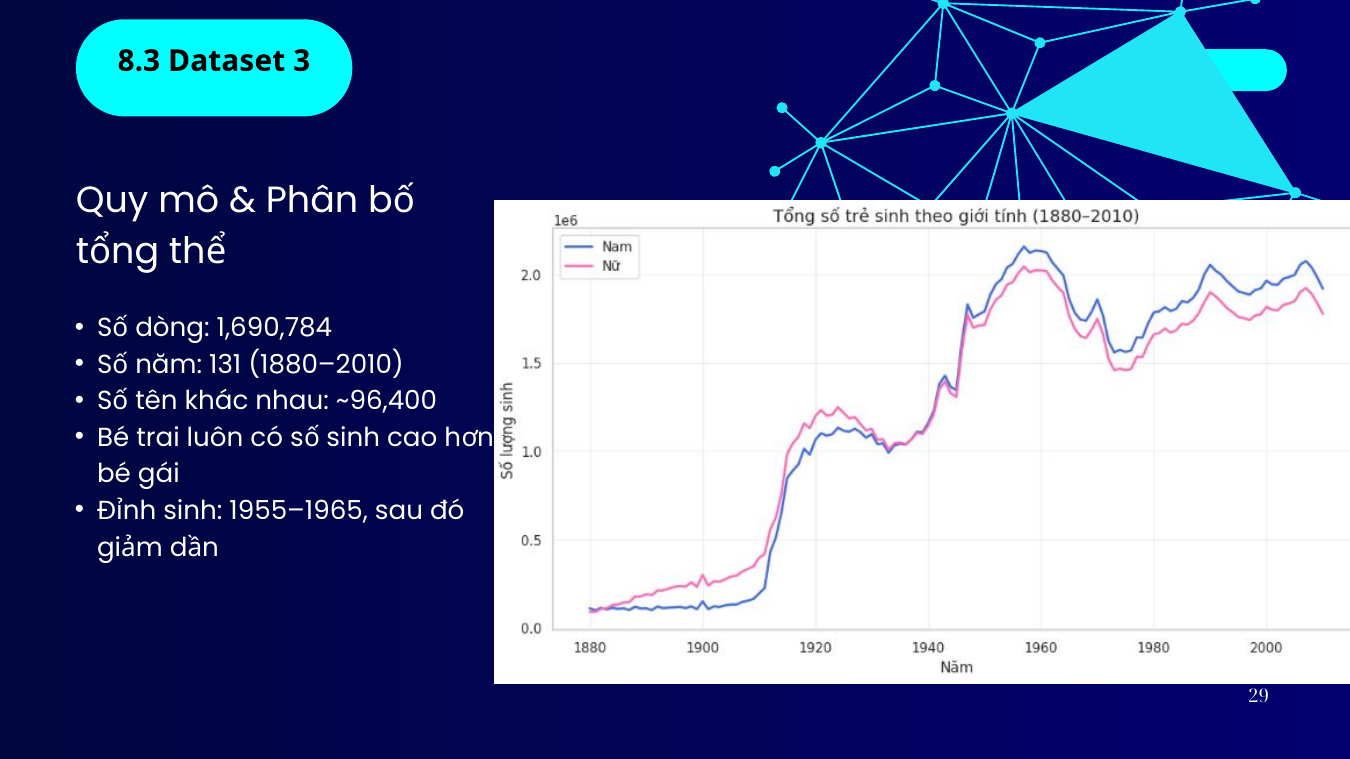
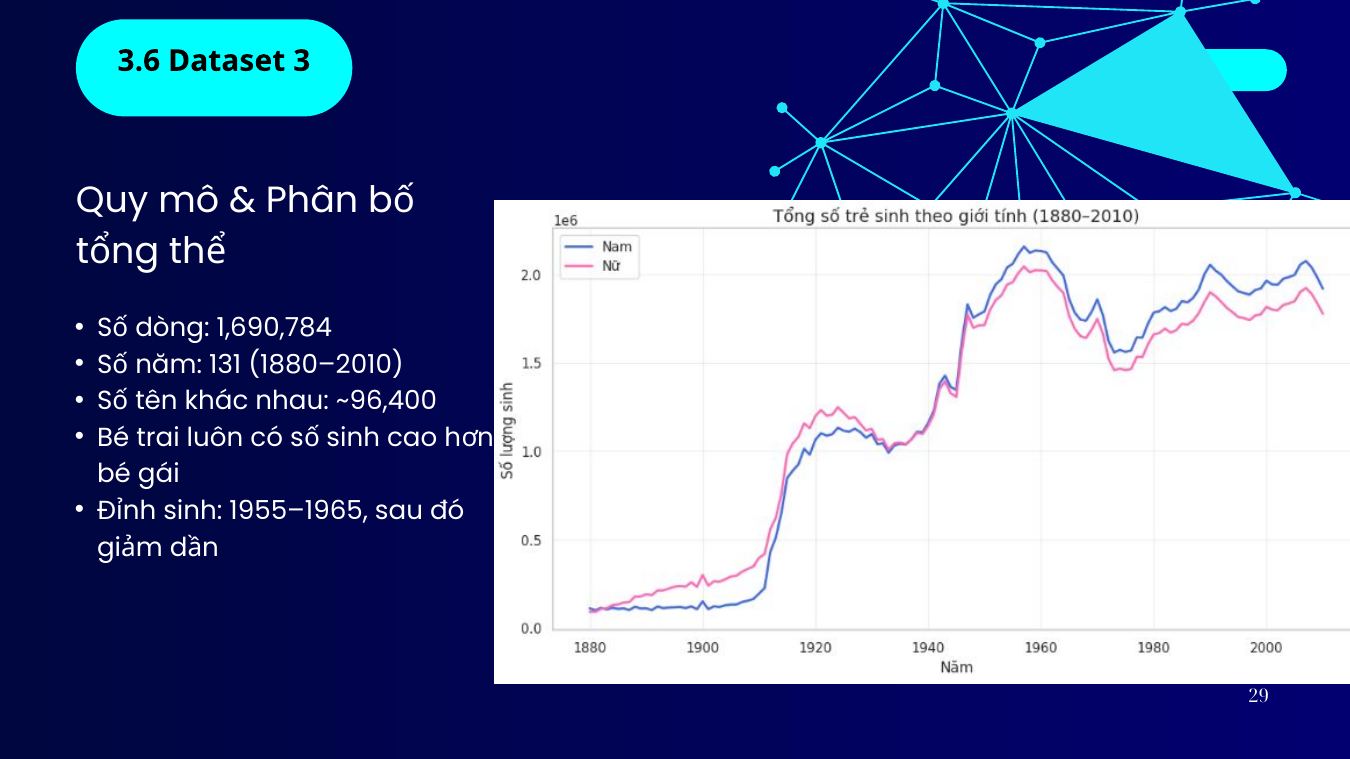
8.3: 8.3 -> 3.6
